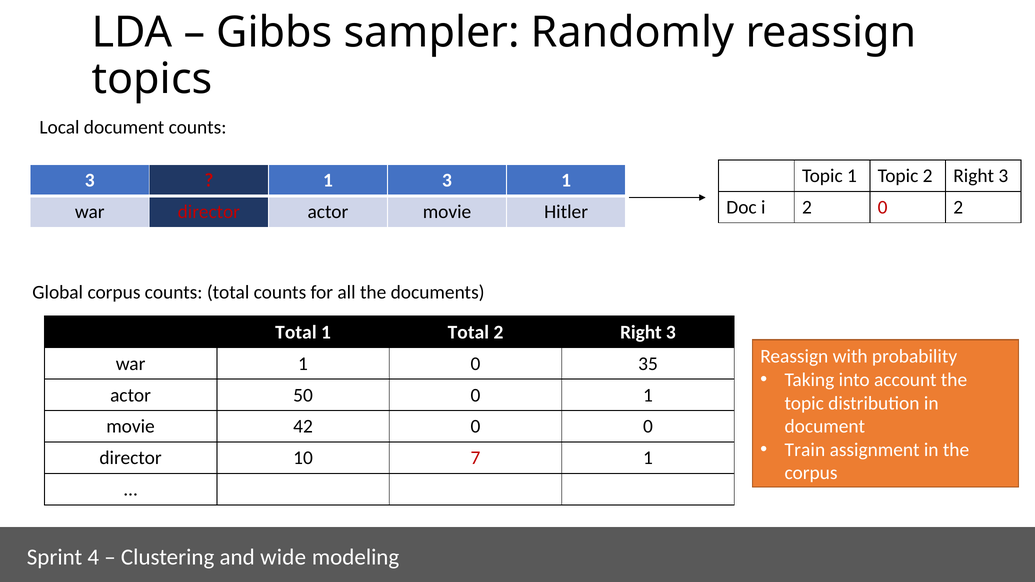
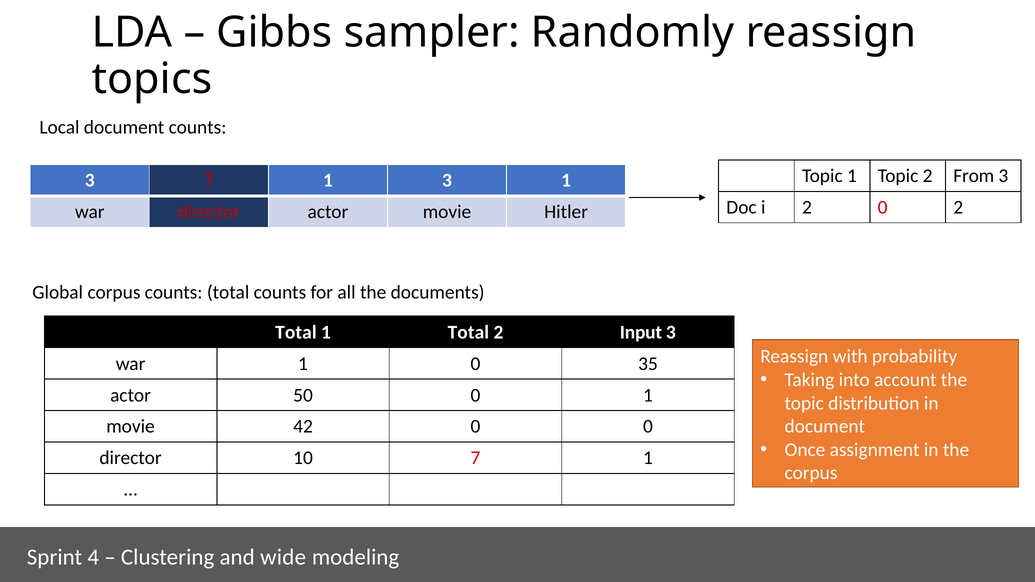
Topic 2 Right: Right -> From
Right at (641, 332): Right -> Input
Train: Train -> Once
